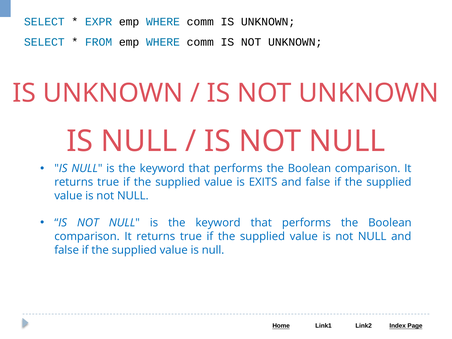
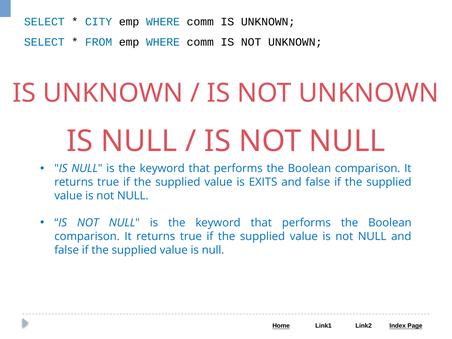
EXPR: EXPR -> CITY
